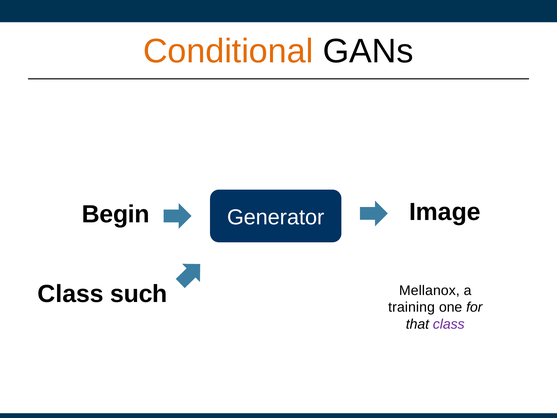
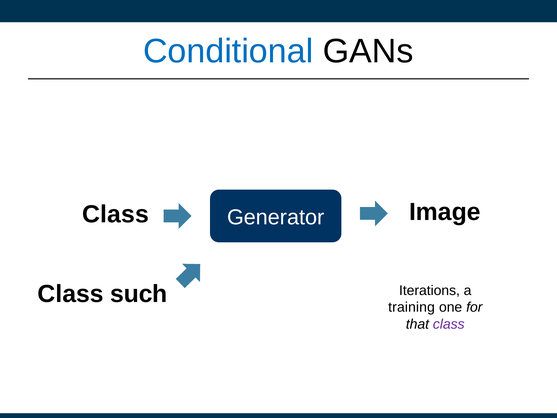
Conditional colour: orange -> blue
Begin at (116, 214): Begin -> Class
Mellanox: Mellanox -> Iterations
